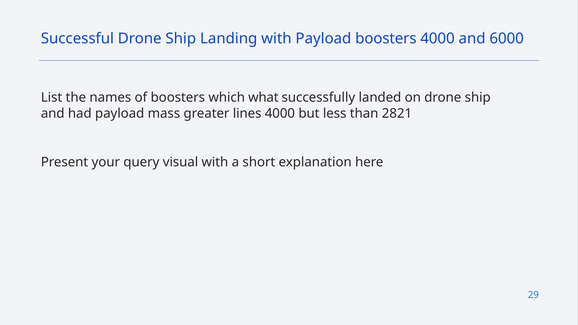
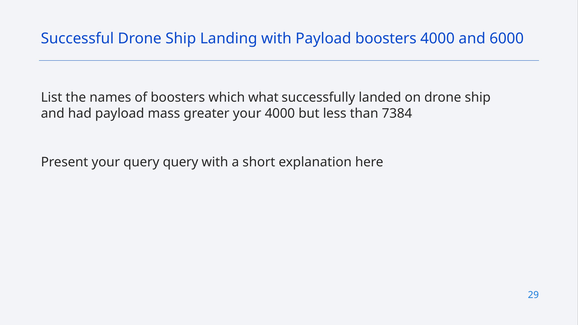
greater lines: lines -> your
2821: 2821 -> 7384
query visual: visual -> query
